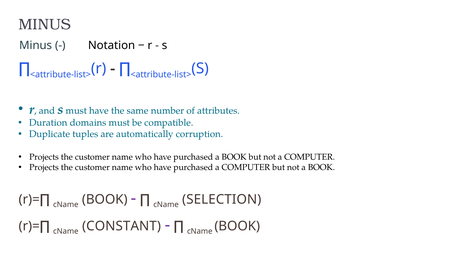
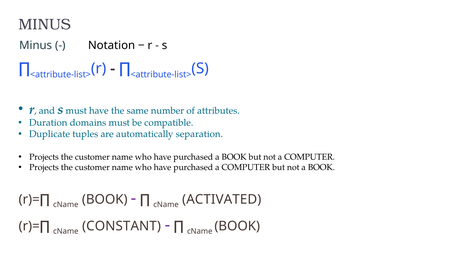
corruption: corruption -> separation
SELECTION: SELECTION -> ACTIVATED
